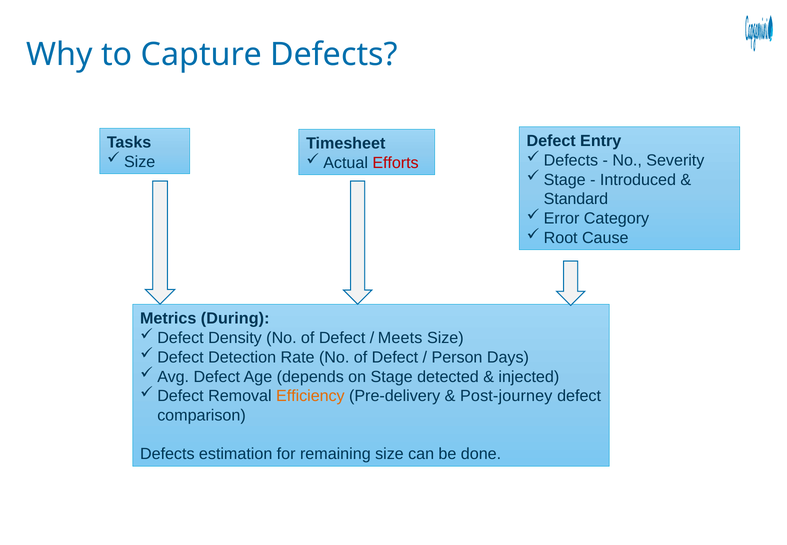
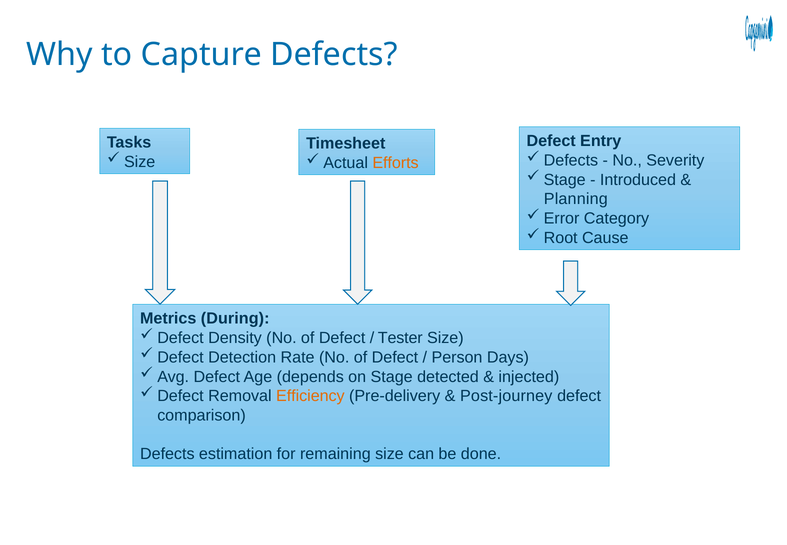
Efforts colour: red -> orange
Standard: Standard -> Planning
Meets: Meets -> Tester
